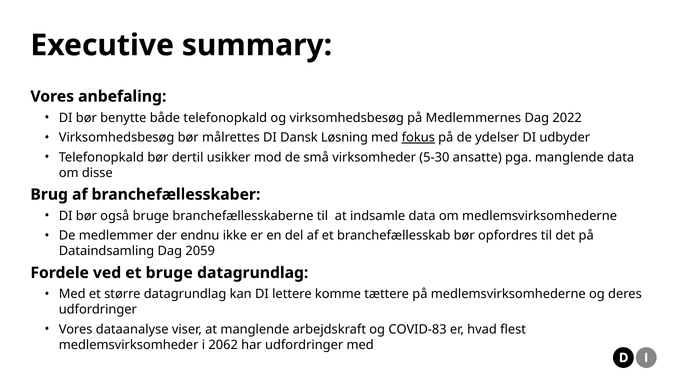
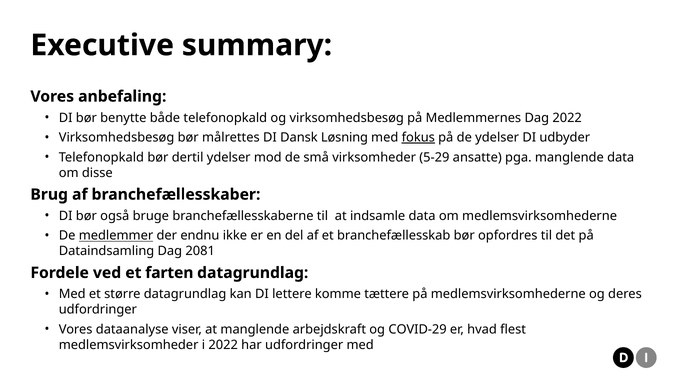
dertil usikker: usikker -> ydelser
5-30: 5-30 -> 5-29
medlemmer underline: none -> present
2059: 2059 -> 2081
et bruge: bruge -> farten
COVID-83: COVID-83 -> COVID-29
i 2062: 2062 -> 2022
